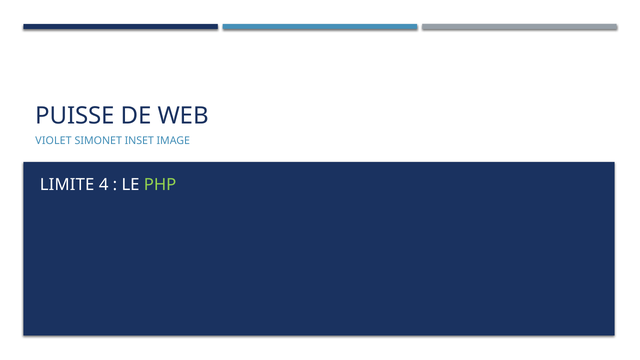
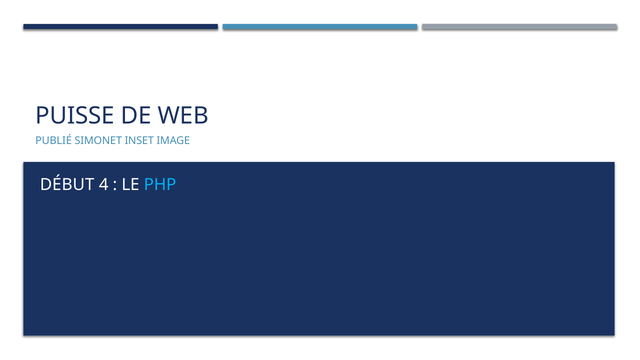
VIOLET: VIOLET -> PUBLIÉ
LIMITE: LIMITE -> DÉBUT
PHP colour: light green -> light blue
